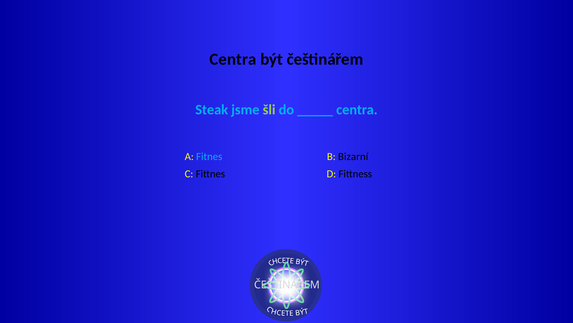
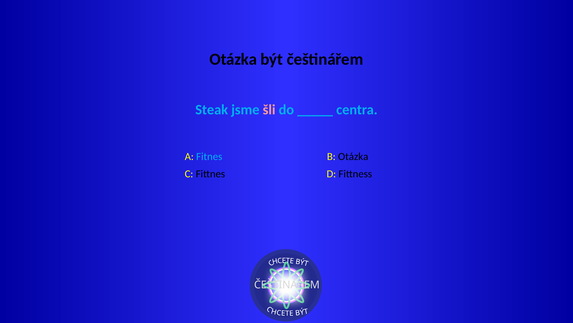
Centra at (233, 59): Centra -> Otázka
šli colour: light green -> pink
B Bizarní: Bizarní -> Otázka
